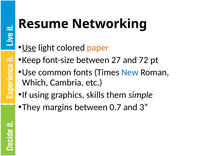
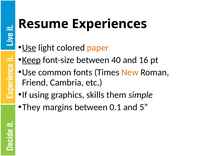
Networking: Networking -> Experiences
Keep underline: none -> present
27: 27 -> 40
72: 72 -> 16
New colour: blue -> orange
Which: Which -> Friend
0.7: 0.7 -> 0.1
3: 3 -> 5
